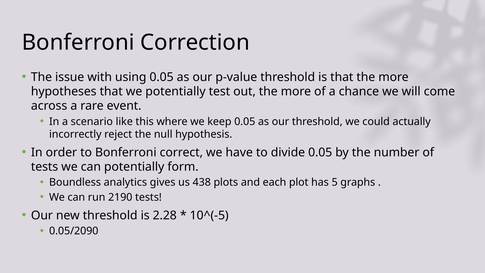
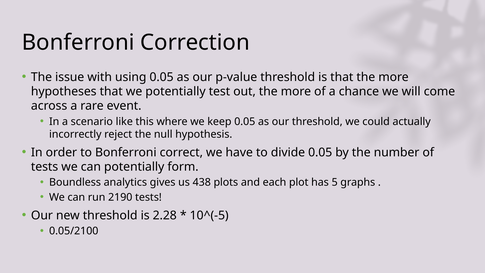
0.05/2090: 0.05/2090 -> 0.05/2100
